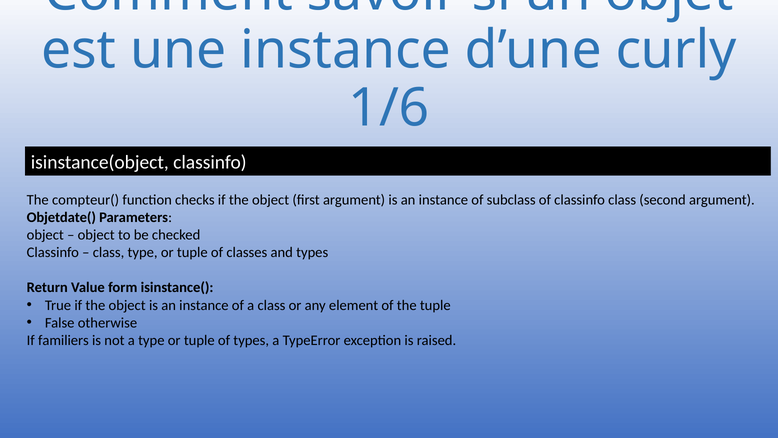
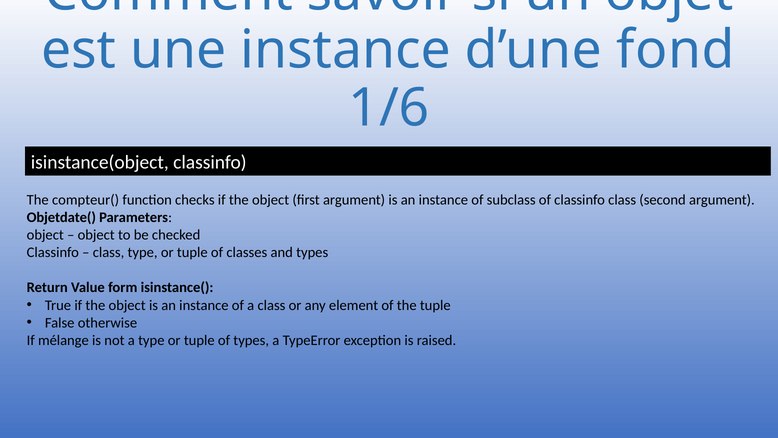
curly: curly -> fond
familiers: familiers -> mélange
